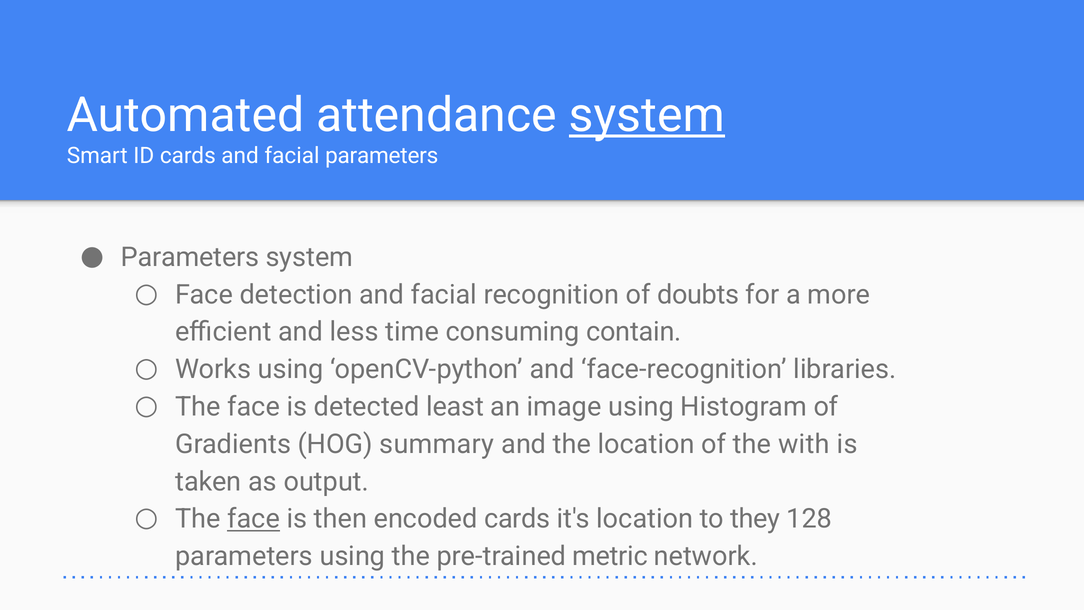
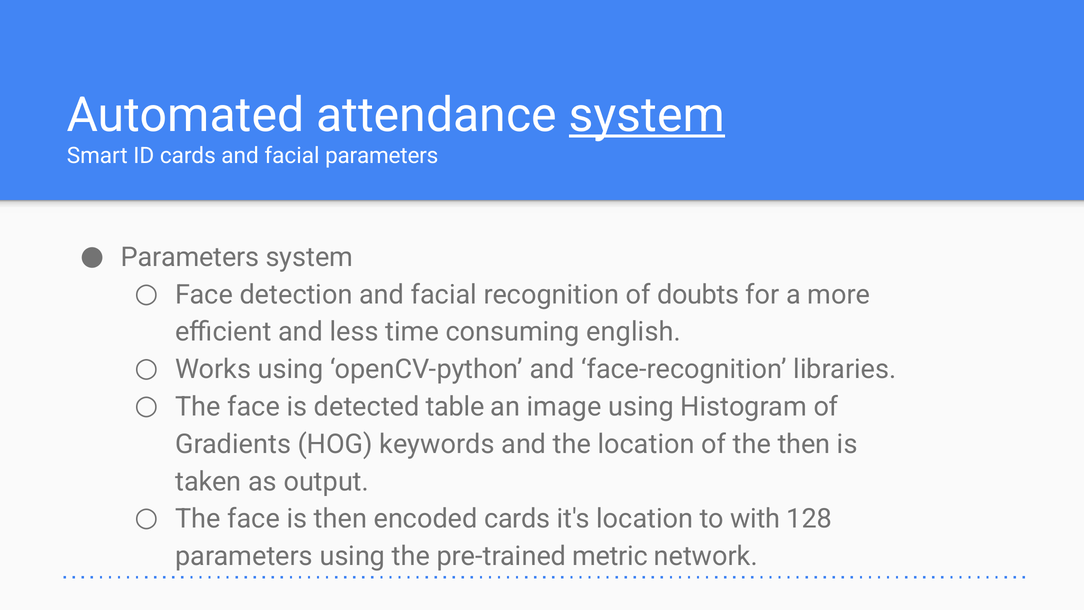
contain: contain -> english
least: least -> table
summary: summary -> keywords
the with: with -> then
face at (254, 519) underline: present -> none
they: they -> with
